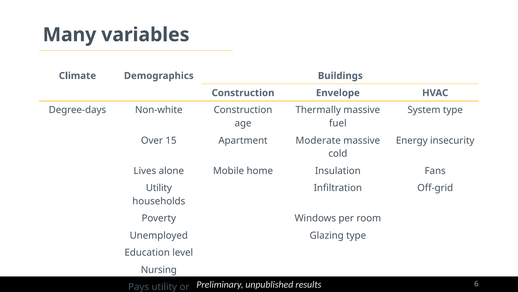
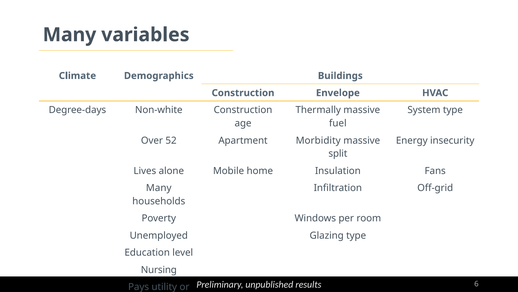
15: 15 -> 52
Moderate: Moderate -> Morbidity
cold: cold -> split
Utility at (159, 188): Utility -> Many
